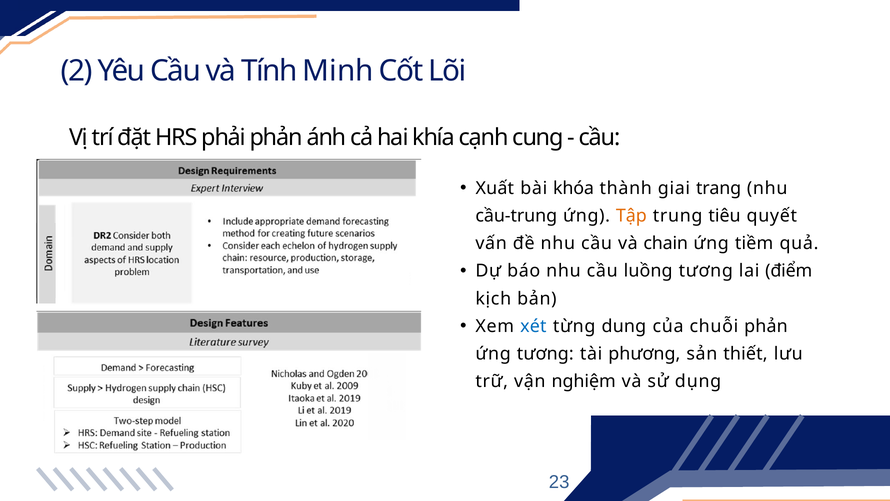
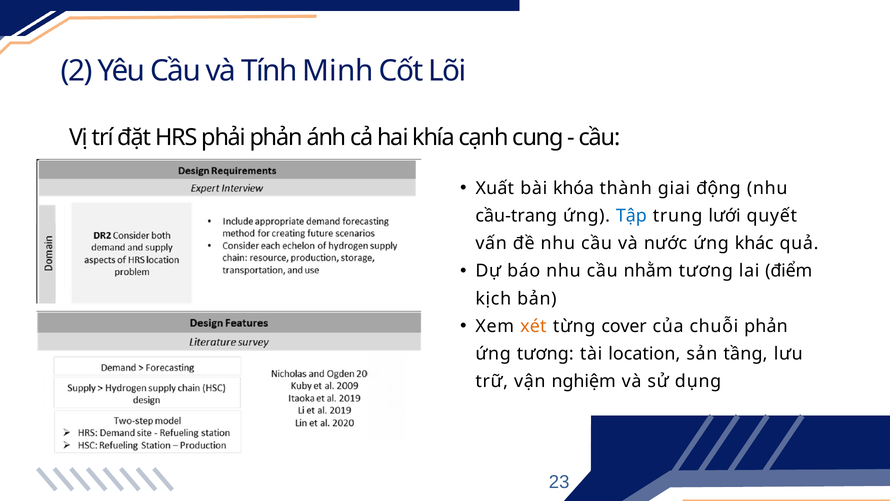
trang: trang -> động
cầu-trung: cầu-trung -> cầu-trang
Tập colour: orange -> blue
tiêu: tiêu -> lưới
chain: chain -> nước
tiềm: tiềm -> khác
luồng: luồng -> nhằm
xét colour: blue -> orange
dung: dung -> cover
phương: phương -> location
thiết: thiết -> tầng
